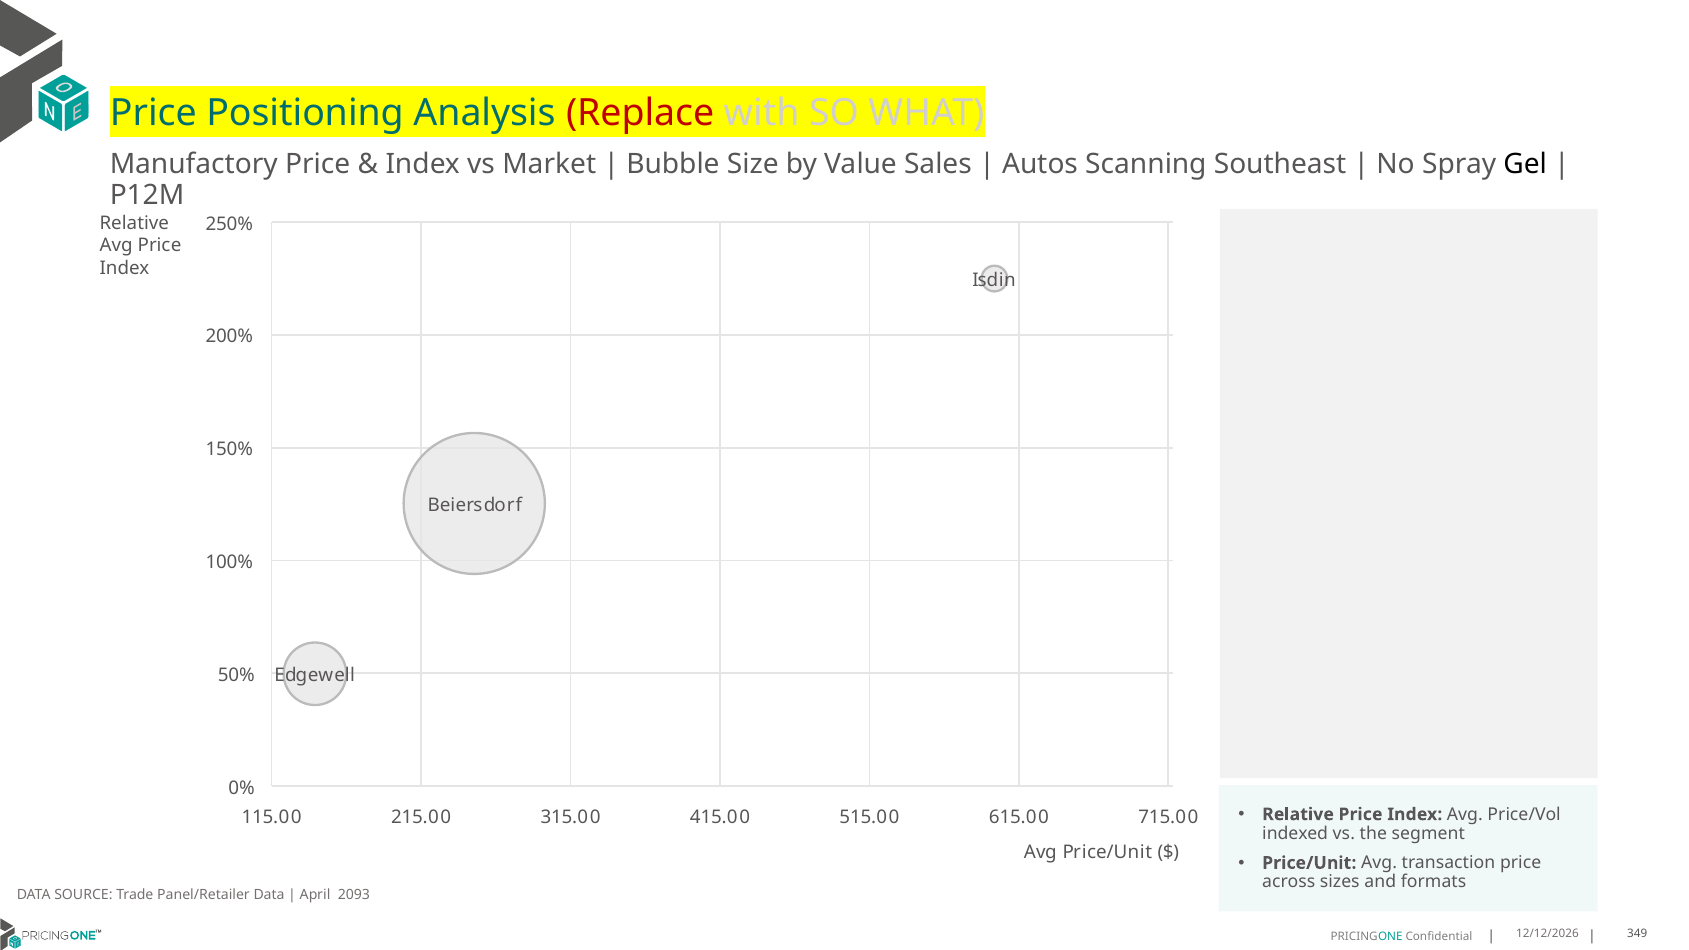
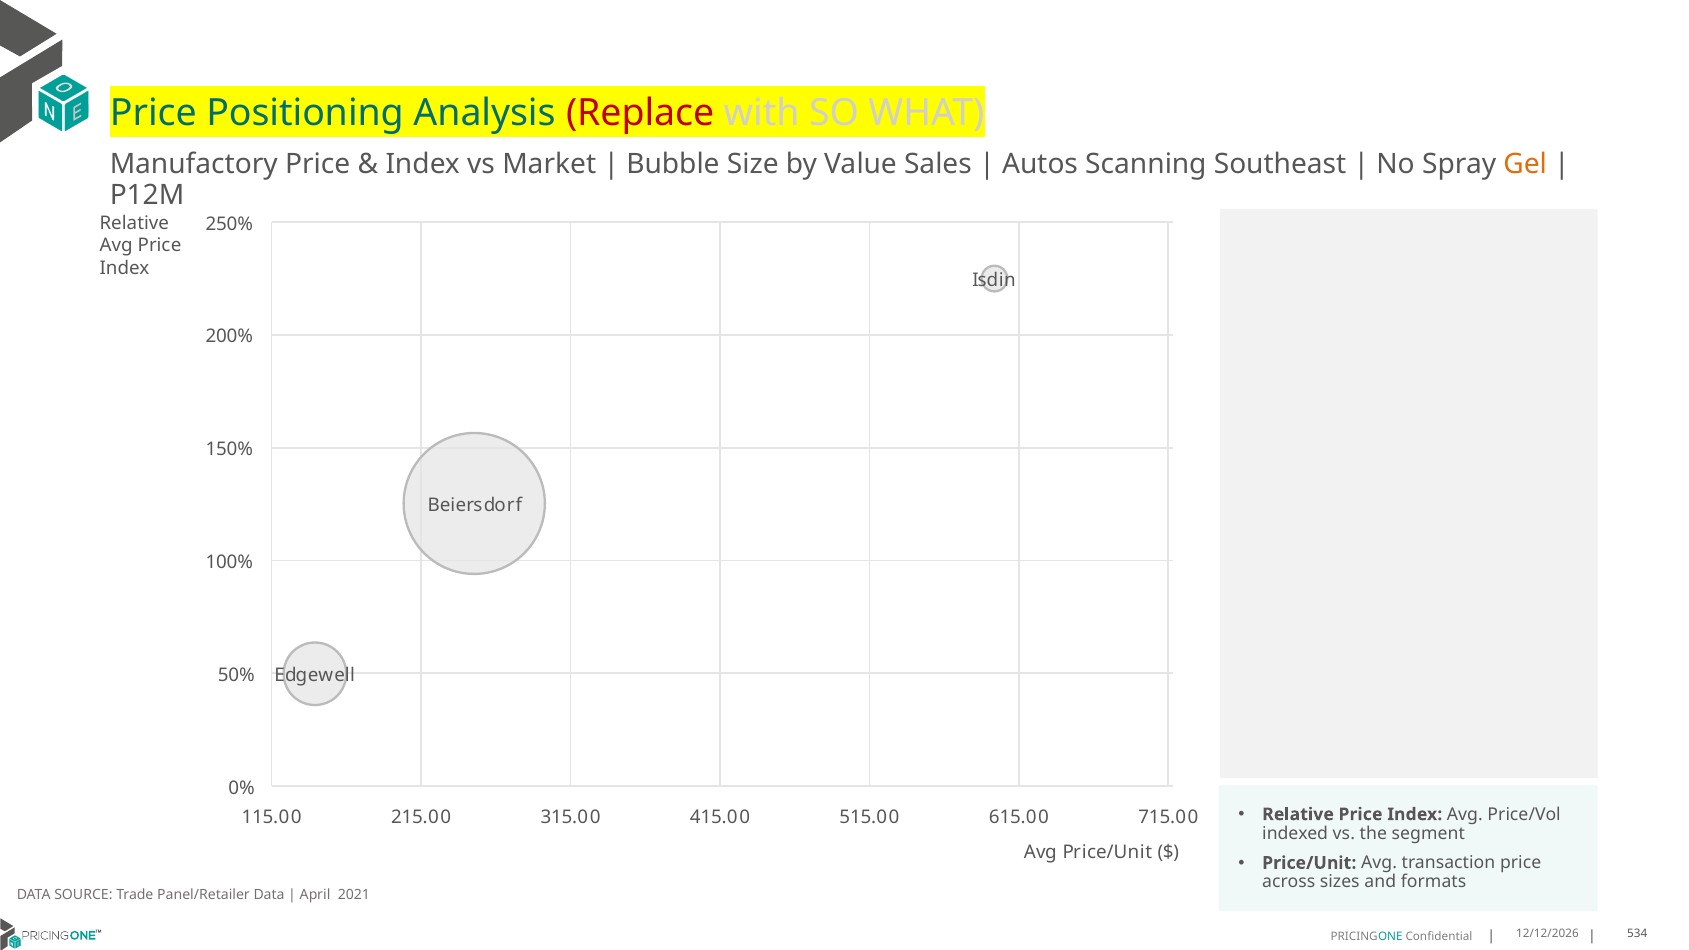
Gel colour: black -> orange
2093: 2093 -> 2021
349: 349 -> 534
